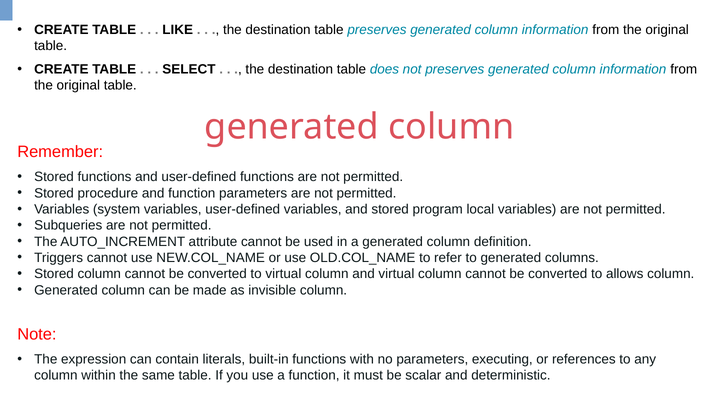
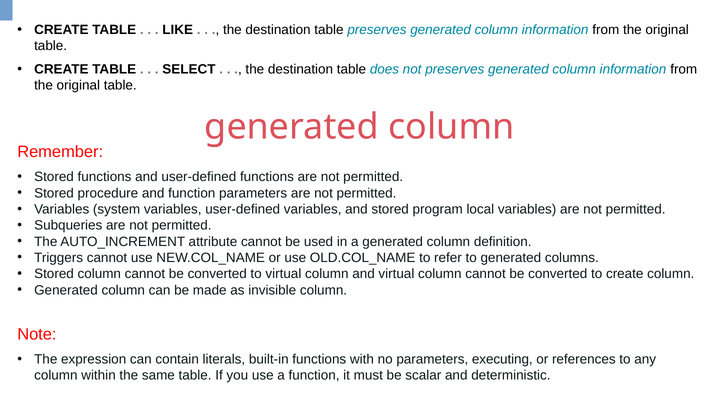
to allows: allows -> create
